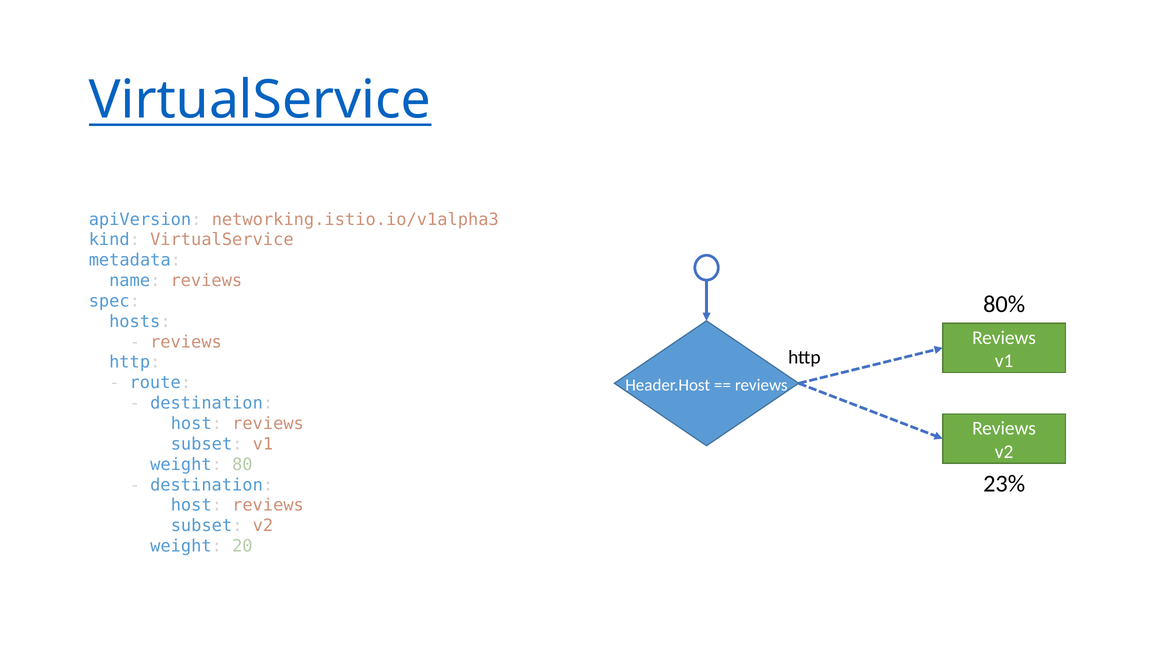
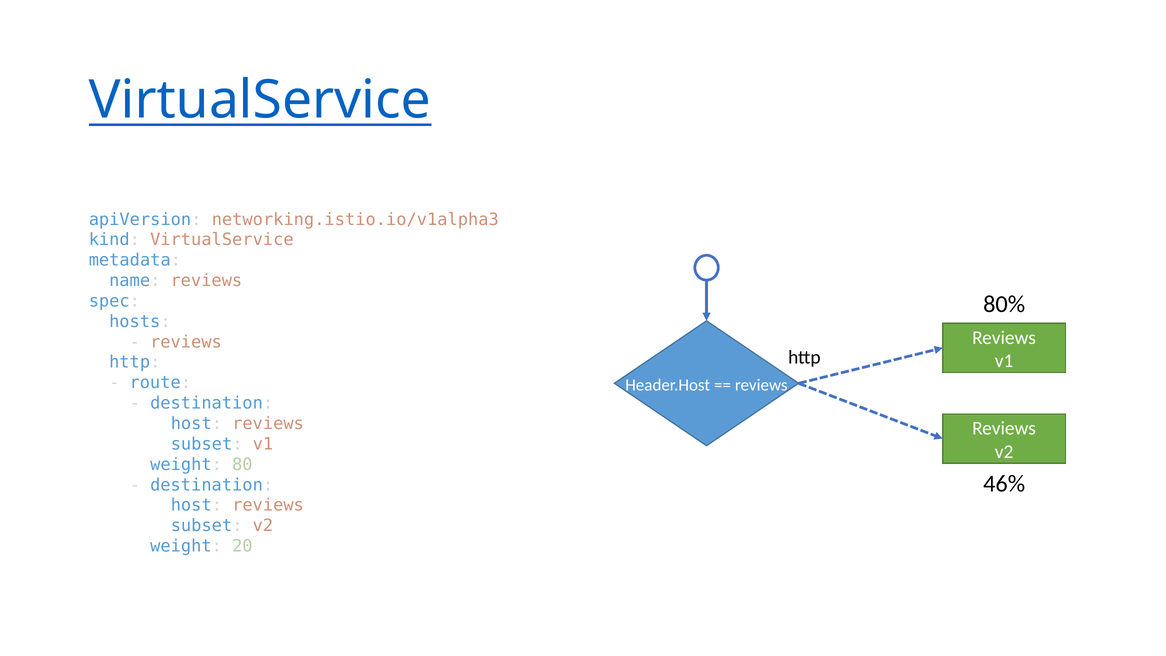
23%: 23% -> 46%
